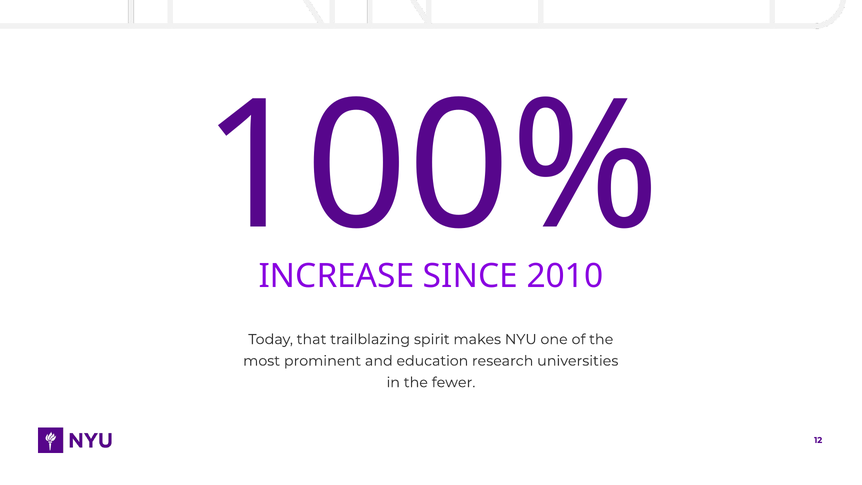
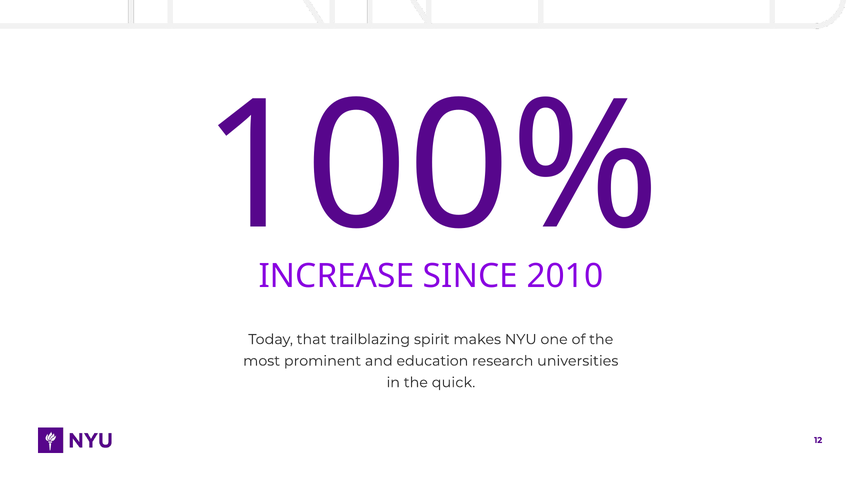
fewer: fewer -> quick
